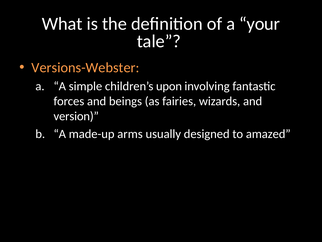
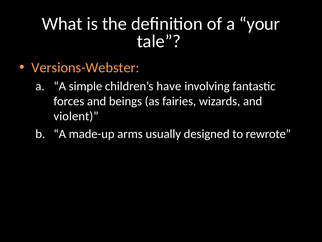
upon: upon -> have
version: version -> violent
amazed: amazed -> rewrote
